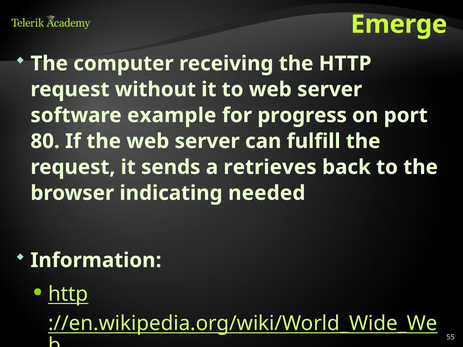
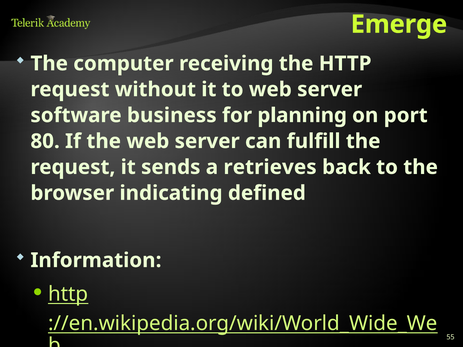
example: example -> business
progress: progress -> planning
needed: needed -> defined
